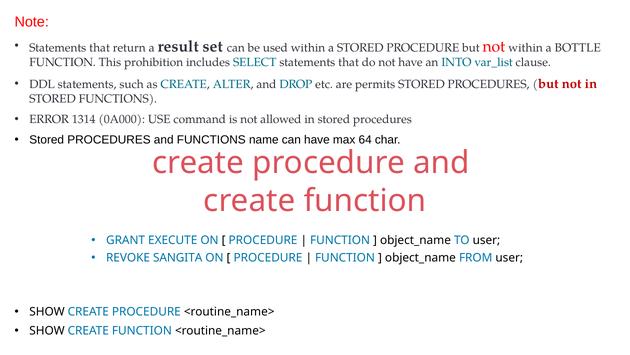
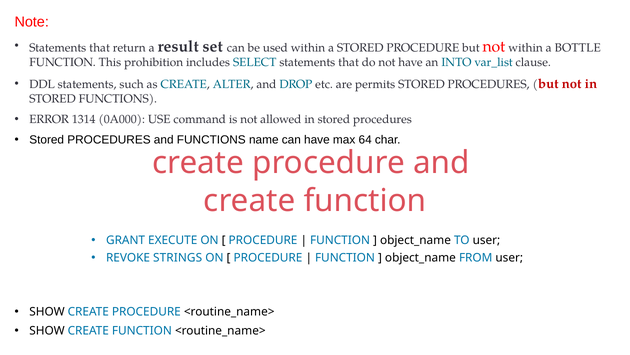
SANGITA: SANGITA -> STRINGS
